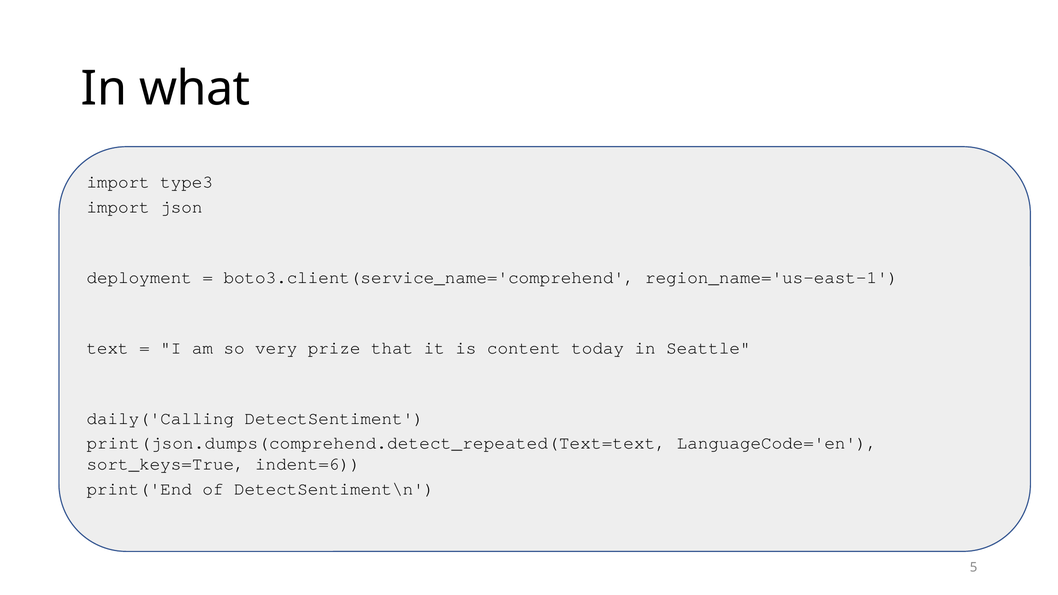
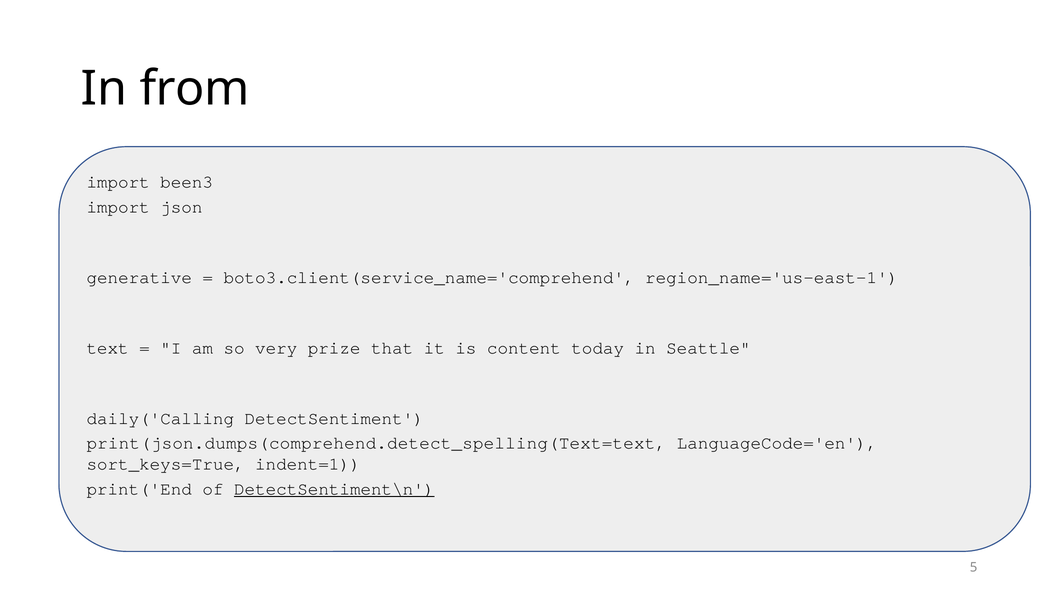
what: what -> from
type3: type3 -> been3
deployment: deployment -> generative
print(json.dumps(comprehend.detect_repeated(Text=text: print(json.dumps(comprehend.detect_repeated(Text=text -> print(json.dumps(comprehend.detect_spelling(Text=text
indent=6: indent=6 -> indent=1
DetectSentiment\n underline: none -> present
